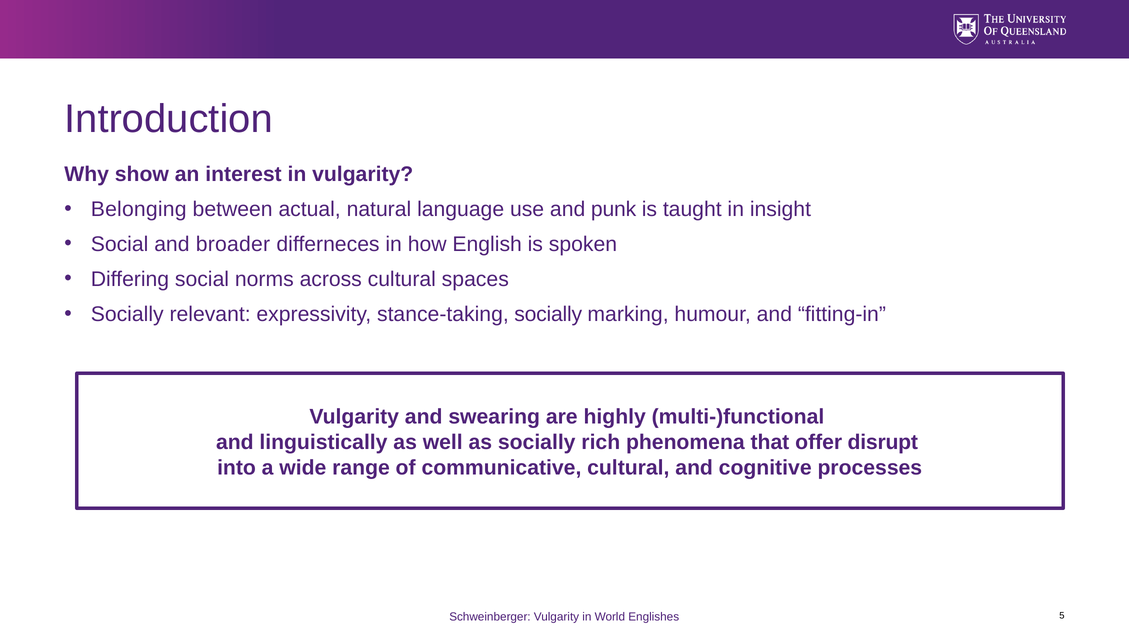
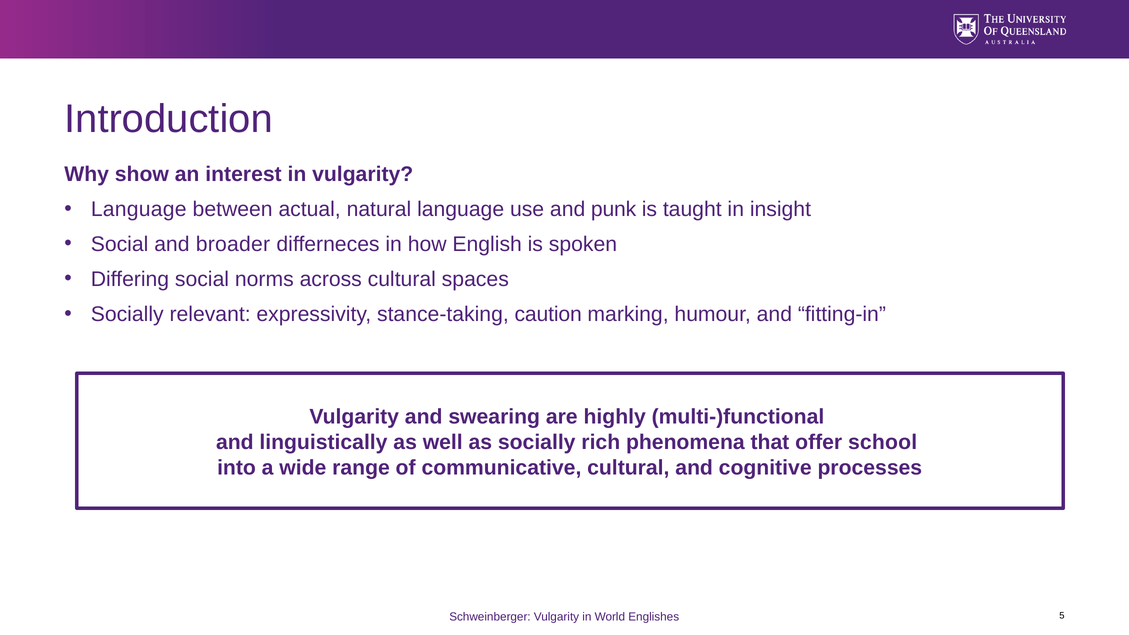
Belonging at (139, 209): Belonging -> Language
stance-taking socially: socially -> caution
disrupt: disrupt -> school
